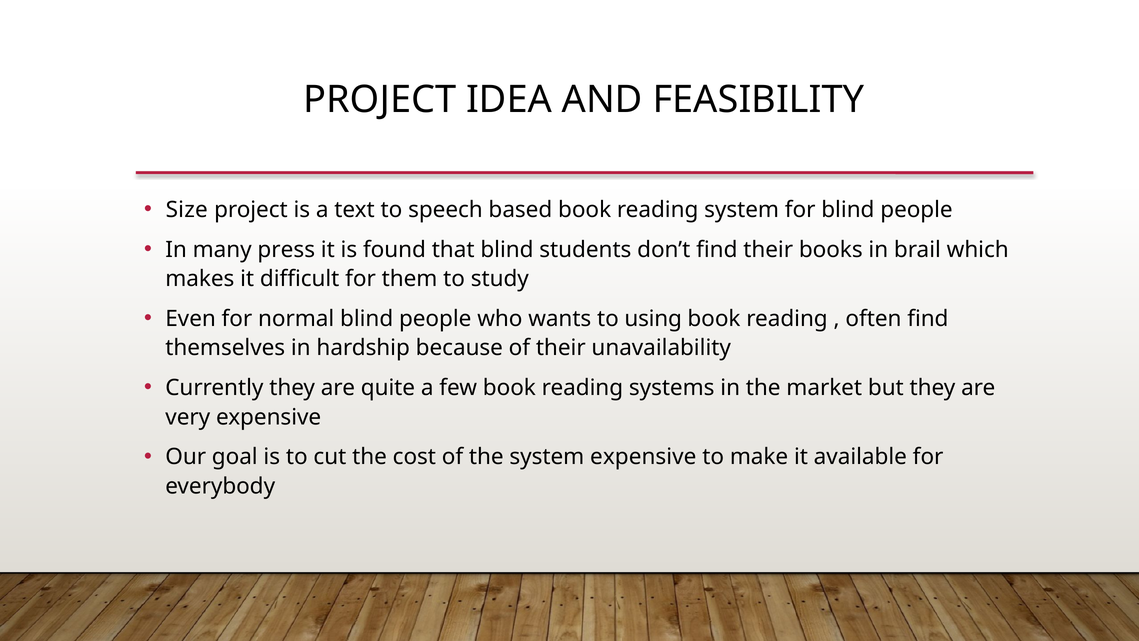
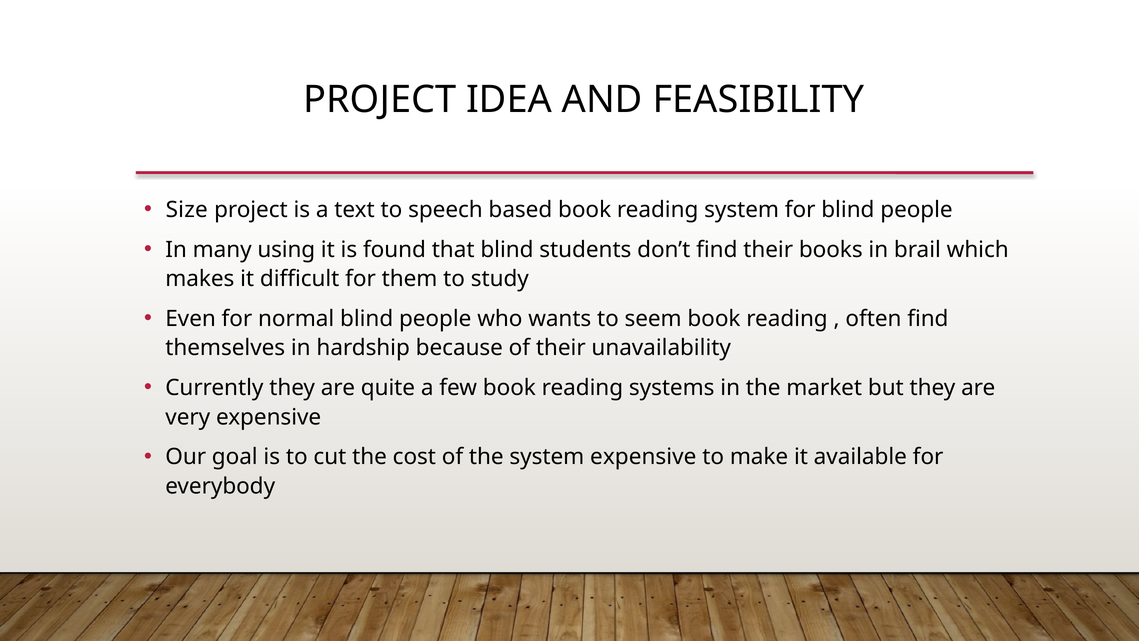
press: press -> using
using: using -> seem
